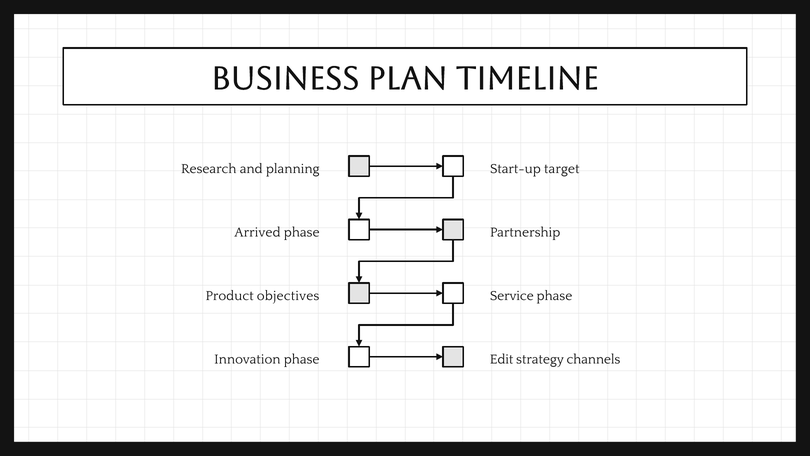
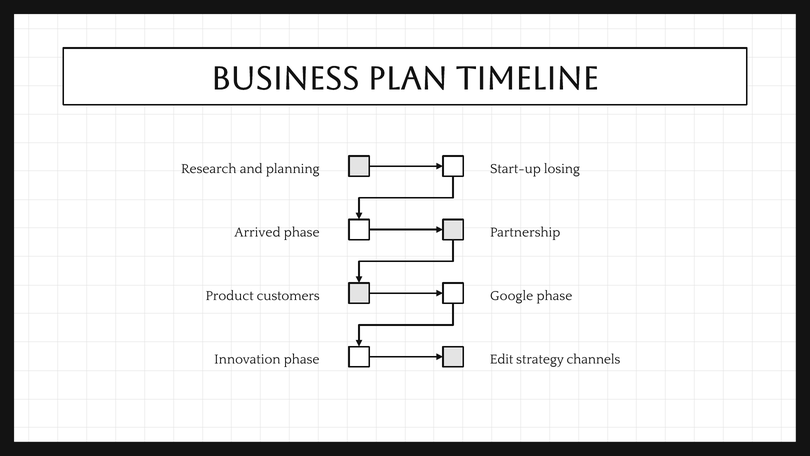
target: target -> losing
objectives: objectives -> customers
Service: Service -> Google
